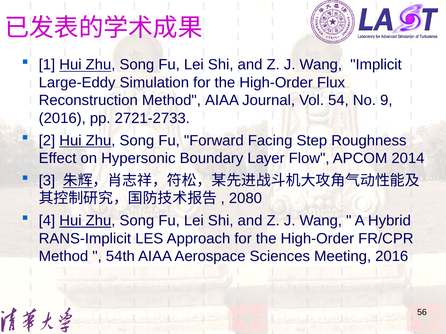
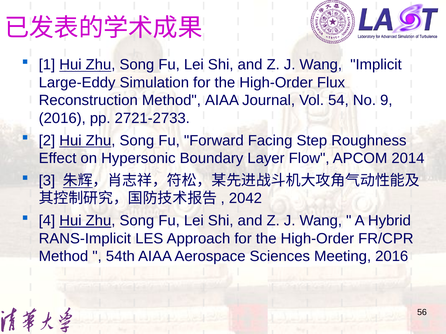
2080: 2080 -> 2042
